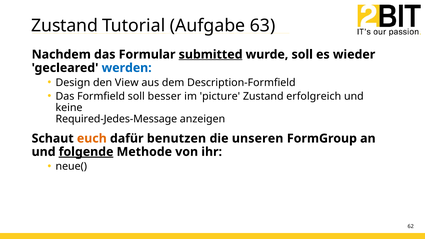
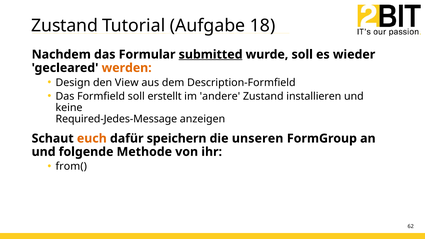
63: 63 -> 18
werden colour: blue -> orange
besser: besser -> erstellt
picture: picture -> andere
erfolgreich: erfolgreich -> installieren
benutzen: benutzen -> speichern
folgende underline: present -> none
neue(: neue( -> from(
